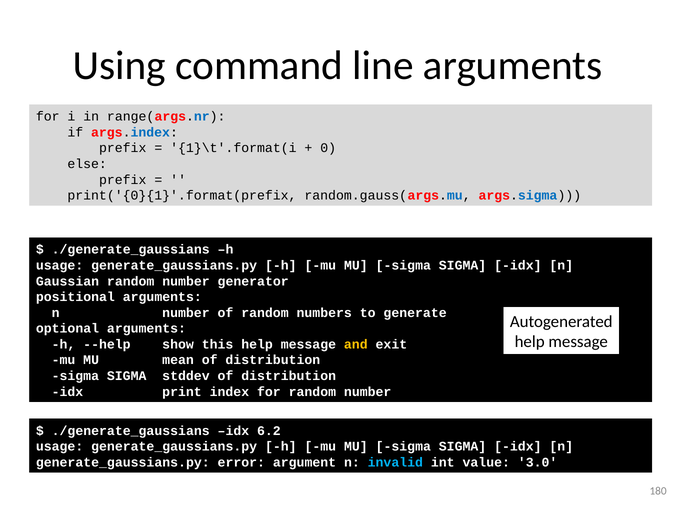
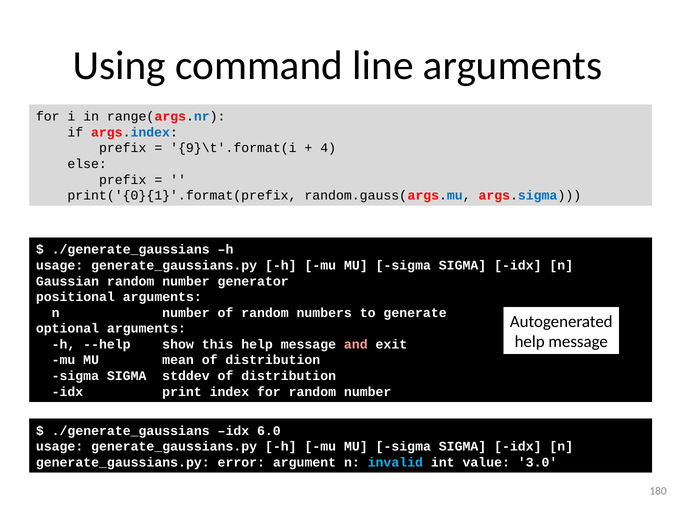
1}\t'.format(i: 1}\t'.format(i -> 9}\t'.format(i
0: 0 -> 4
and colour: yellow -> pink
6.2: 6.2 -> 6.0
